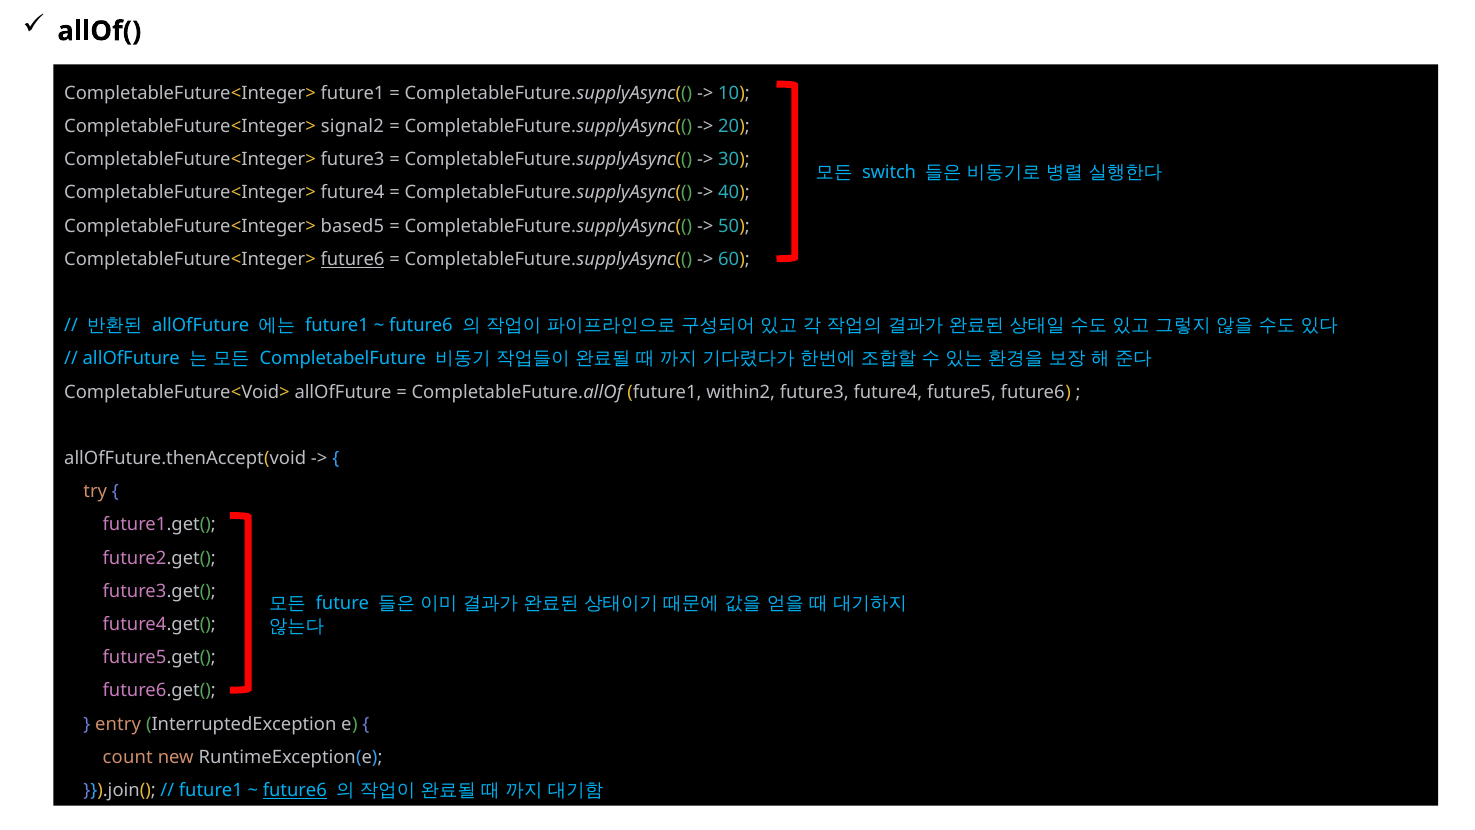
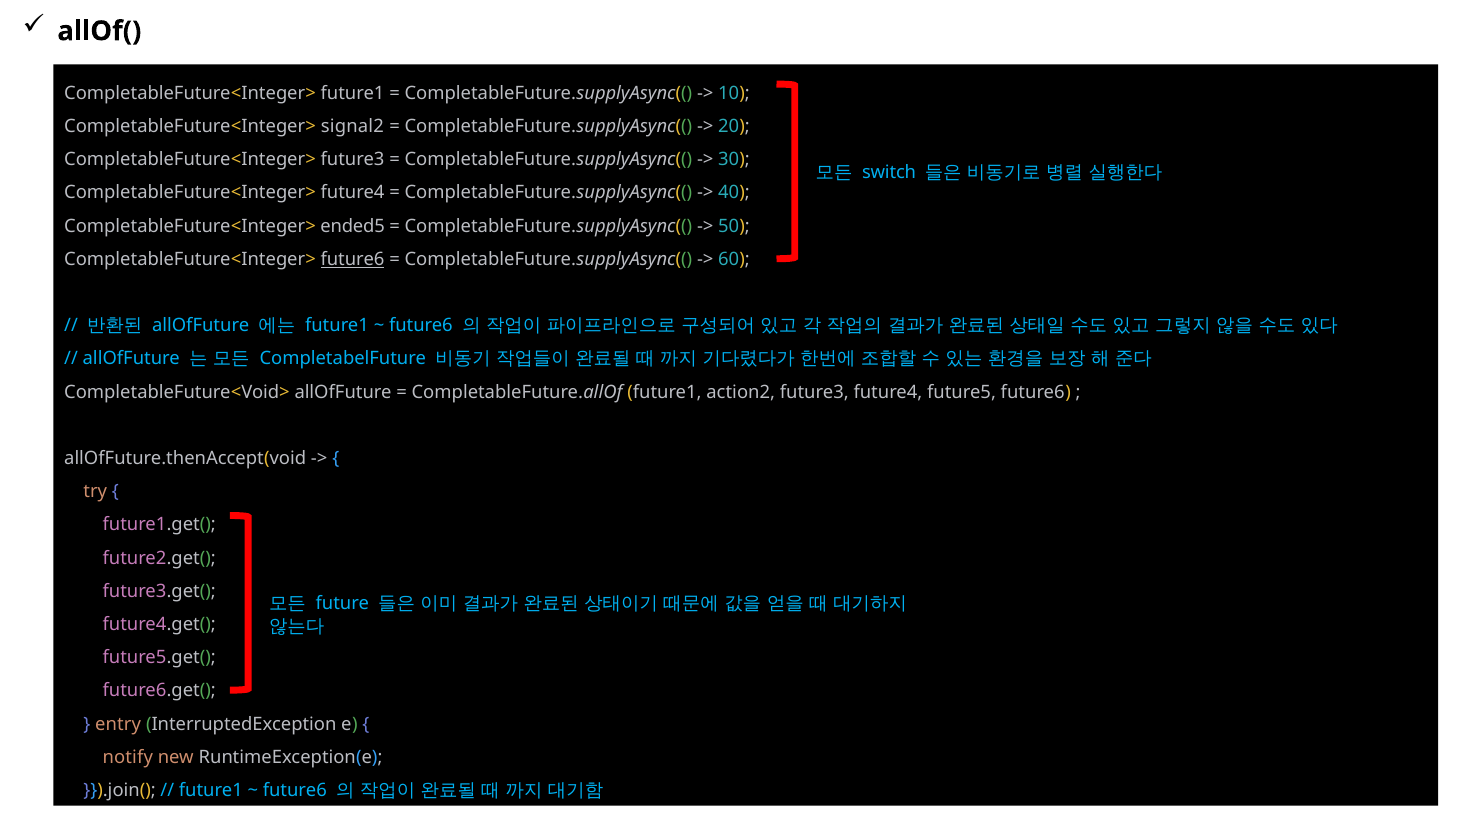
based5: based5 -> ended5
within2: within2 -> action2
count: count -> notify
future6 at (295, 790) underline: present -> none
